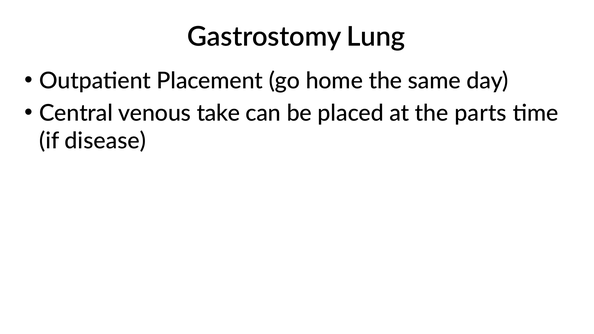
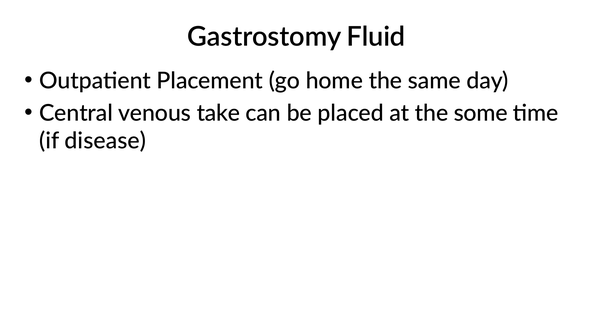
Lung: Lung -> Fluid
parts: parts -> some
